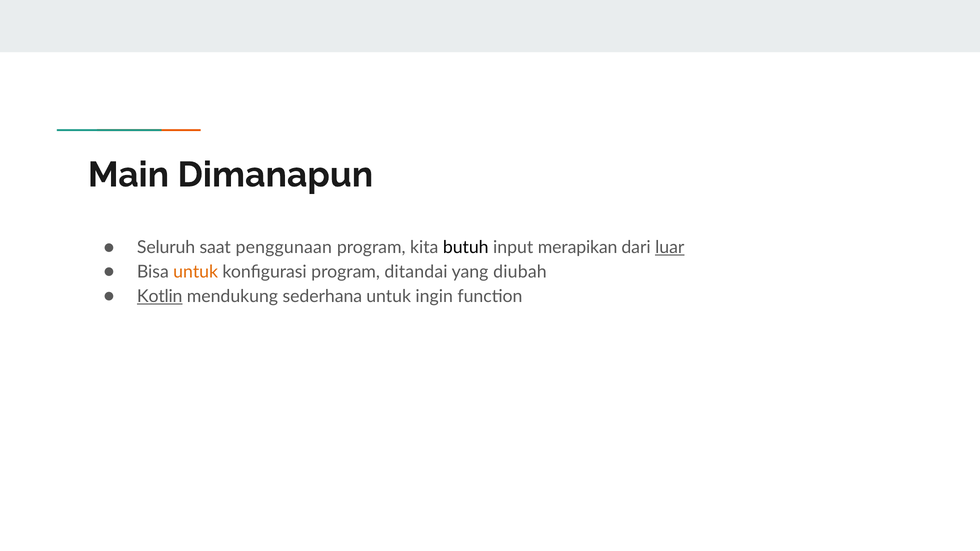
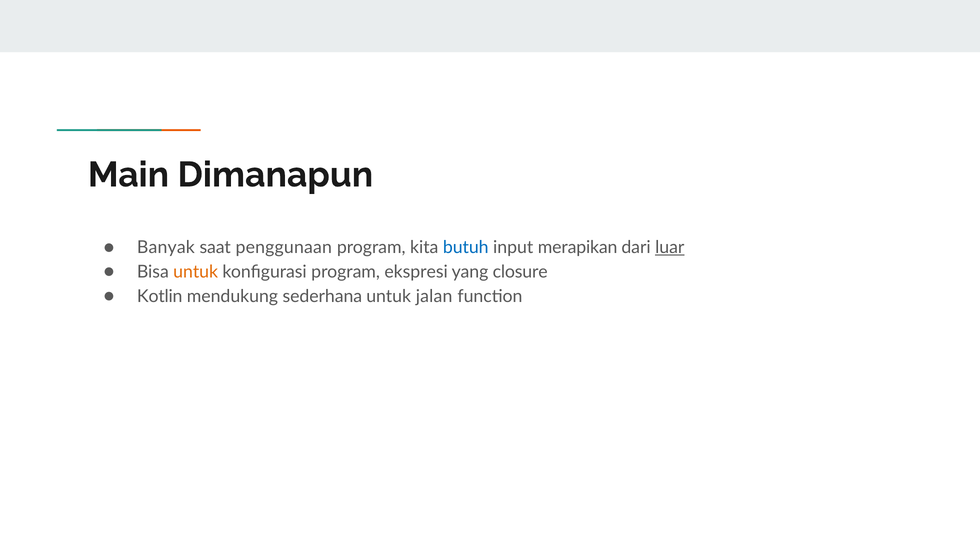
Seluruh: Seluruh -> Banyak
butuh colour: black -> blue
ditandai: ditandai -> ekspresi
diubah: diubah -> closure
Kotlin underline: present -> none
ingin: ingin -> jalan
